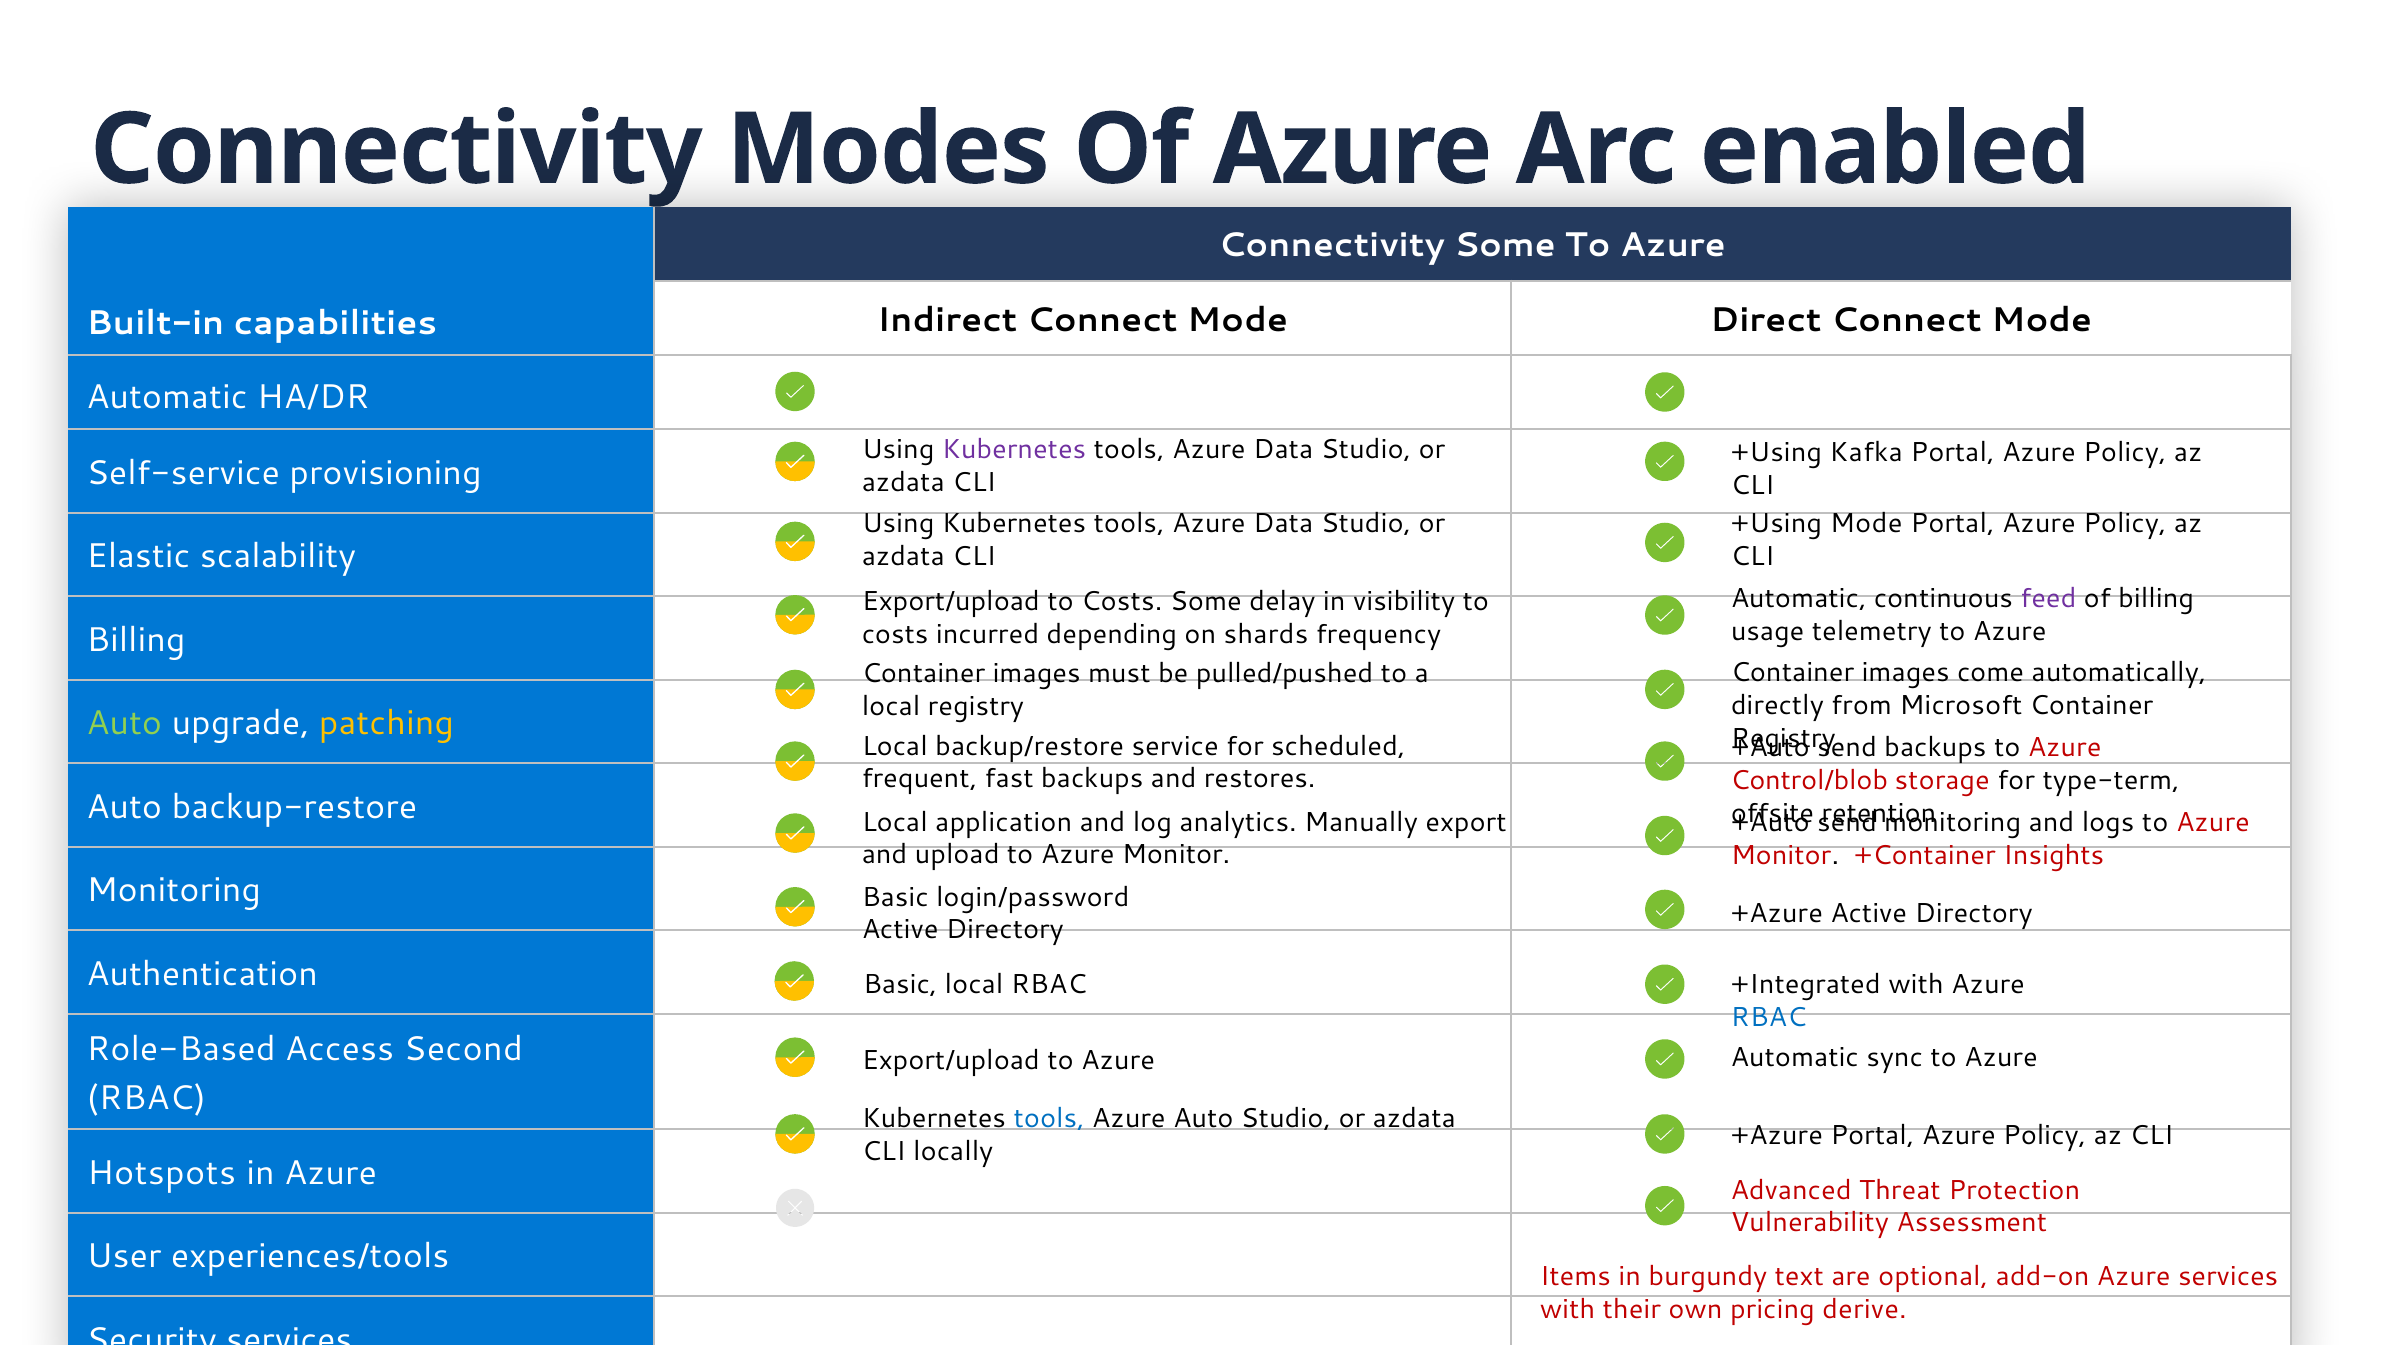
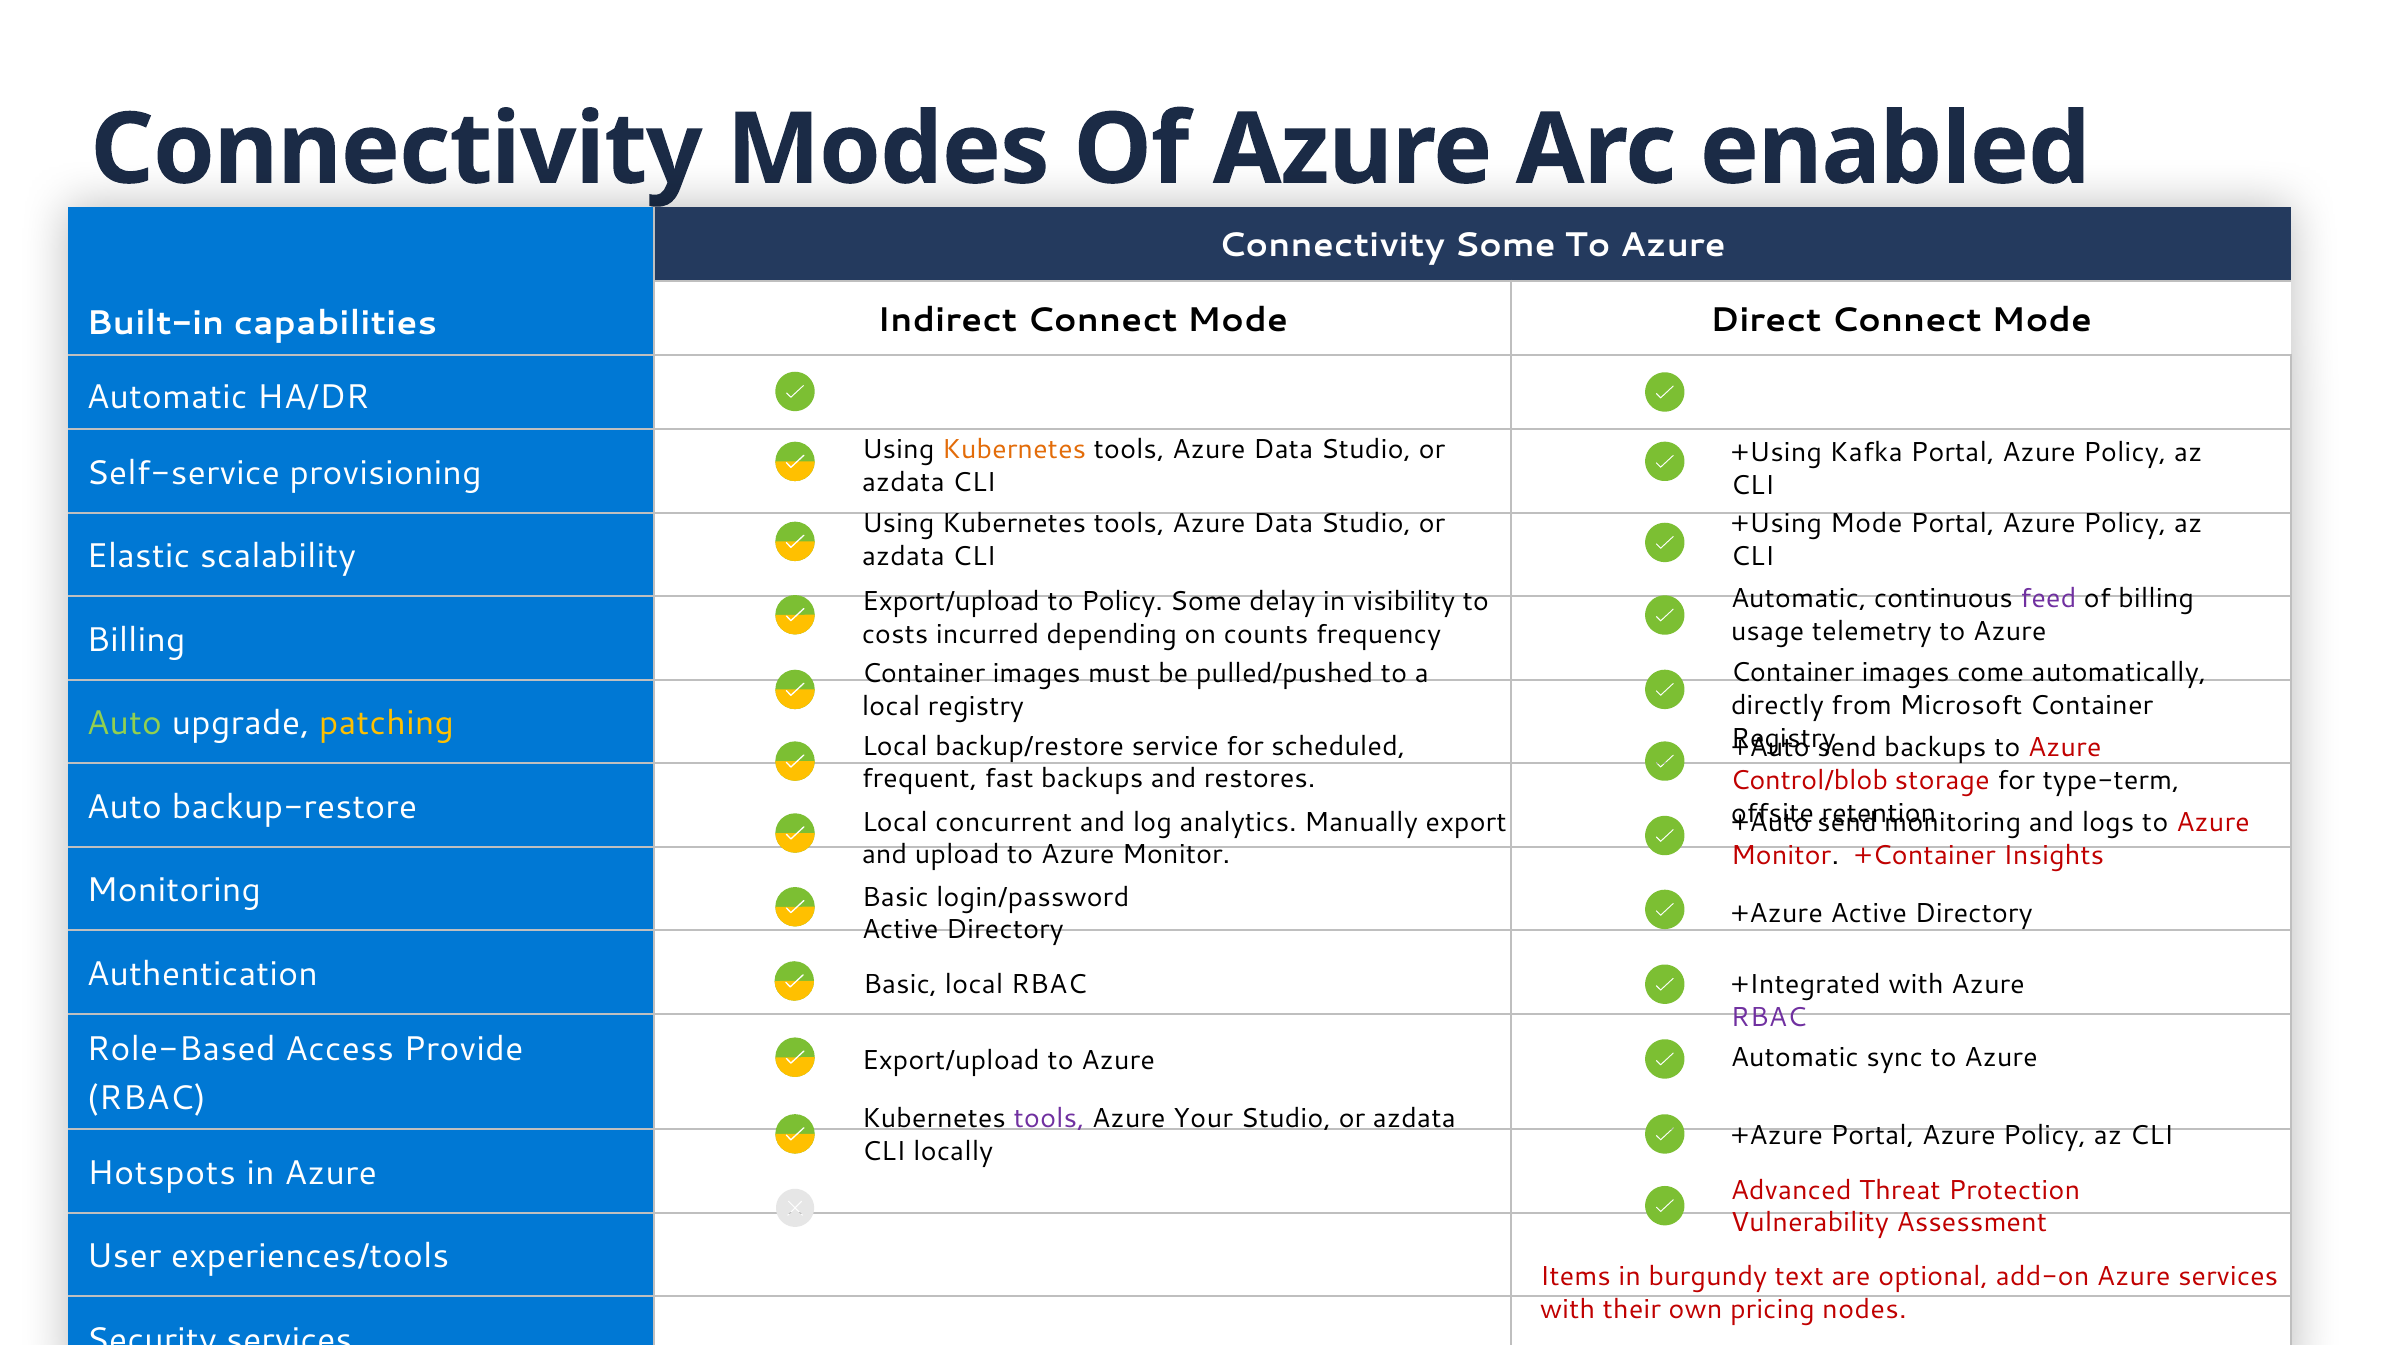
Kubernetes at (1014, 450) colour: purple -> orange
Export/upload to Costs: Costs -> Policy
shards: shards -> counts
application: application -> concurrent
RBAC at (1769, 1017) colour: blue -> purple
Second: Second -> Provide
tools at (1049, 1119) colour: blue -> purple
Azure Auto: Auto -> Your
derive: derive -> nodes
